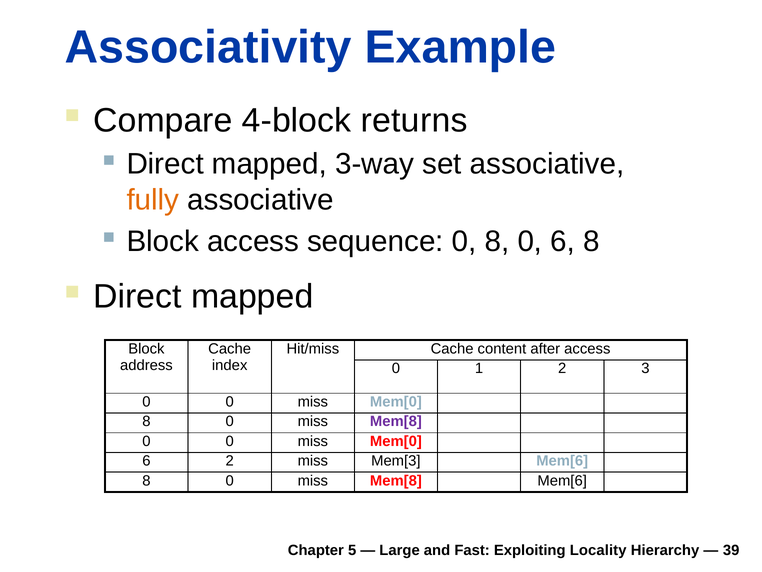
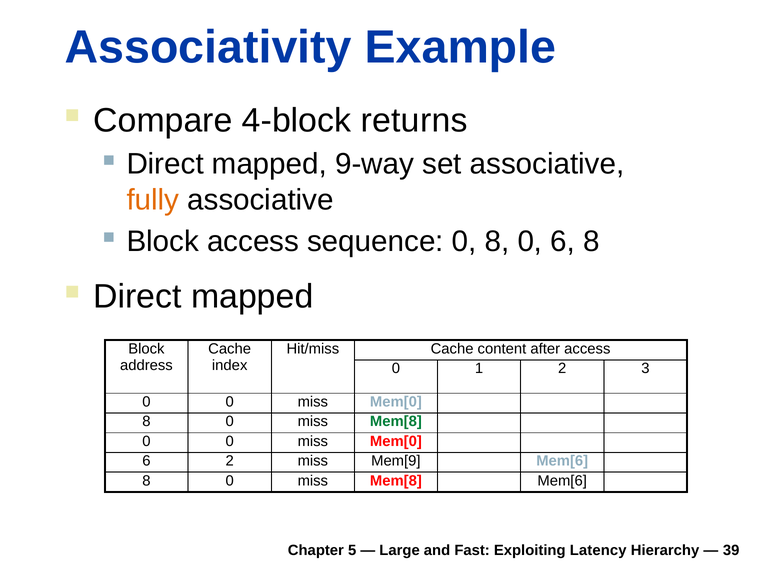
3-way: 3-way -> 9-way
Mem[8 at (396, 421) colour: purple -> green
Mem[3: Mem[3 -> Mem[9
Locality: Locality -> Latency
